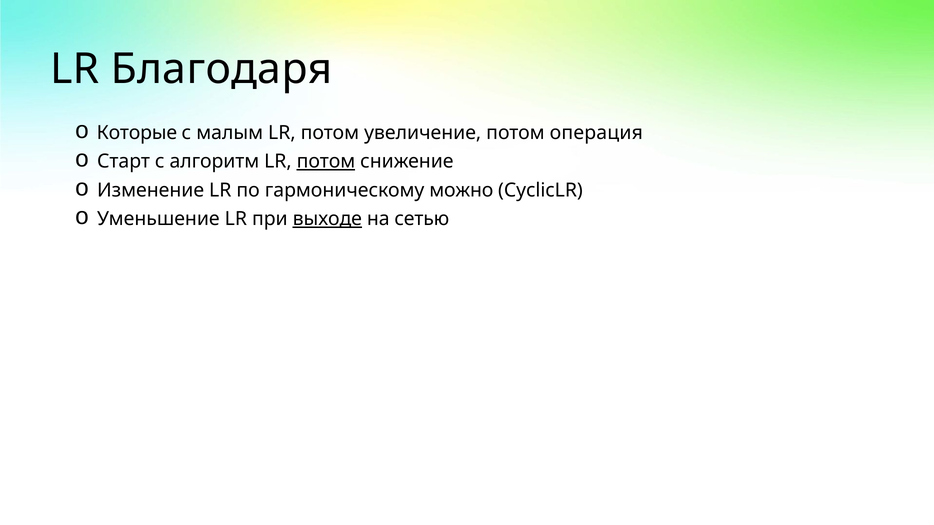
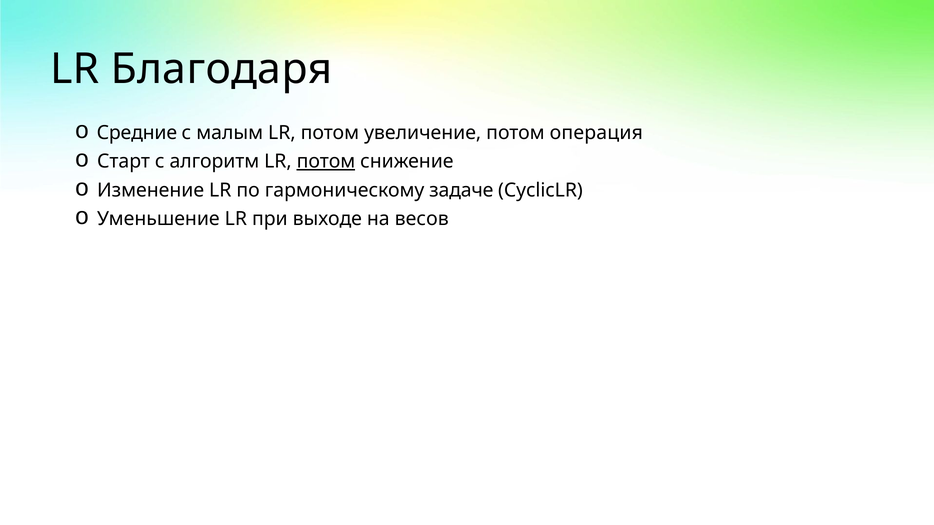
Которые: Которые -> Средние
можно: можно -> задаче
выходе underline: present -> none
сетью: сетью -> весов
